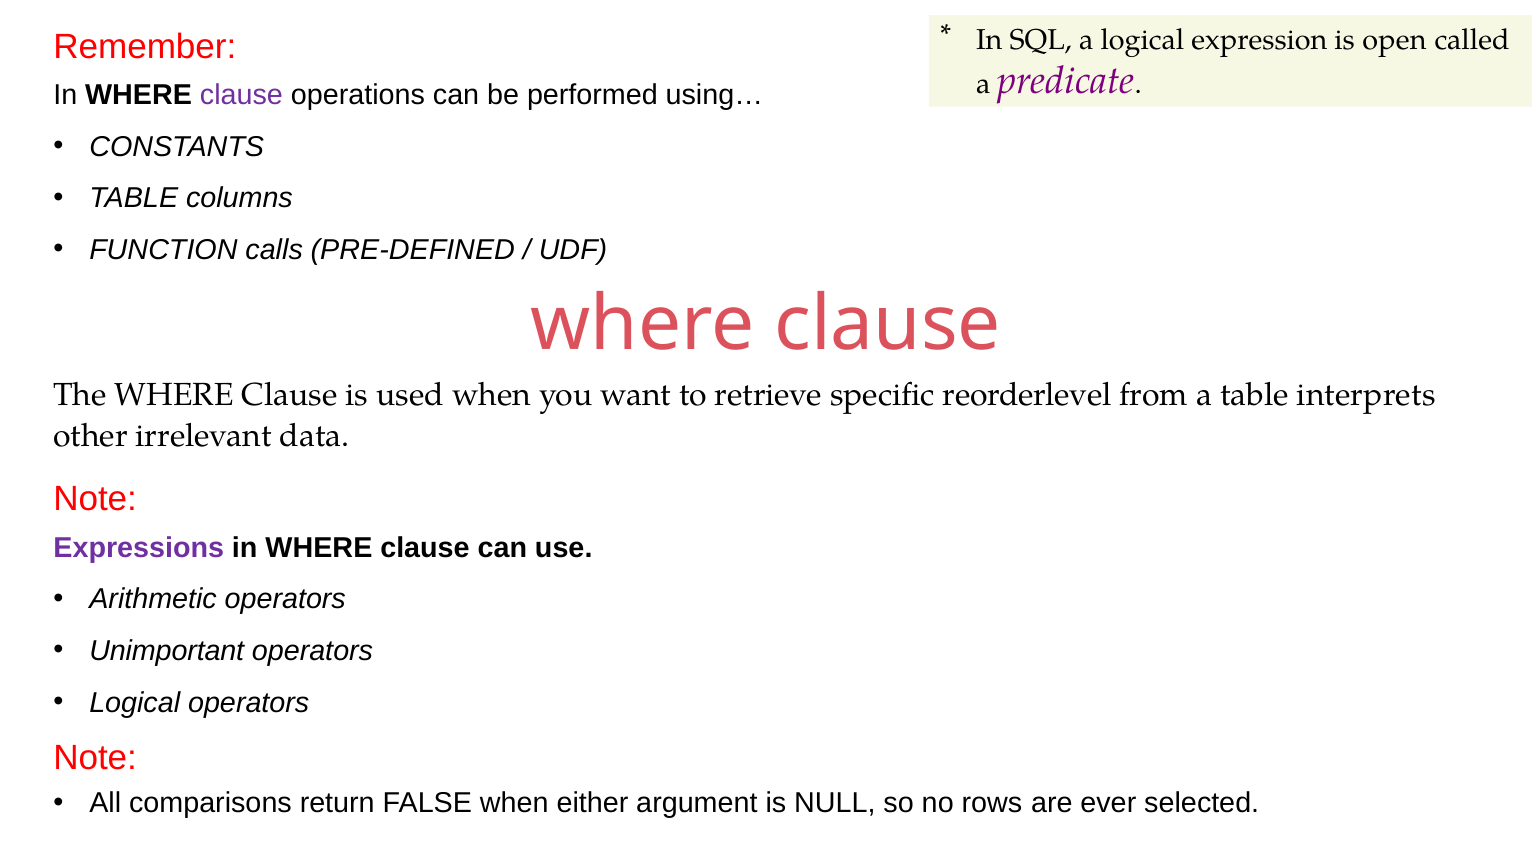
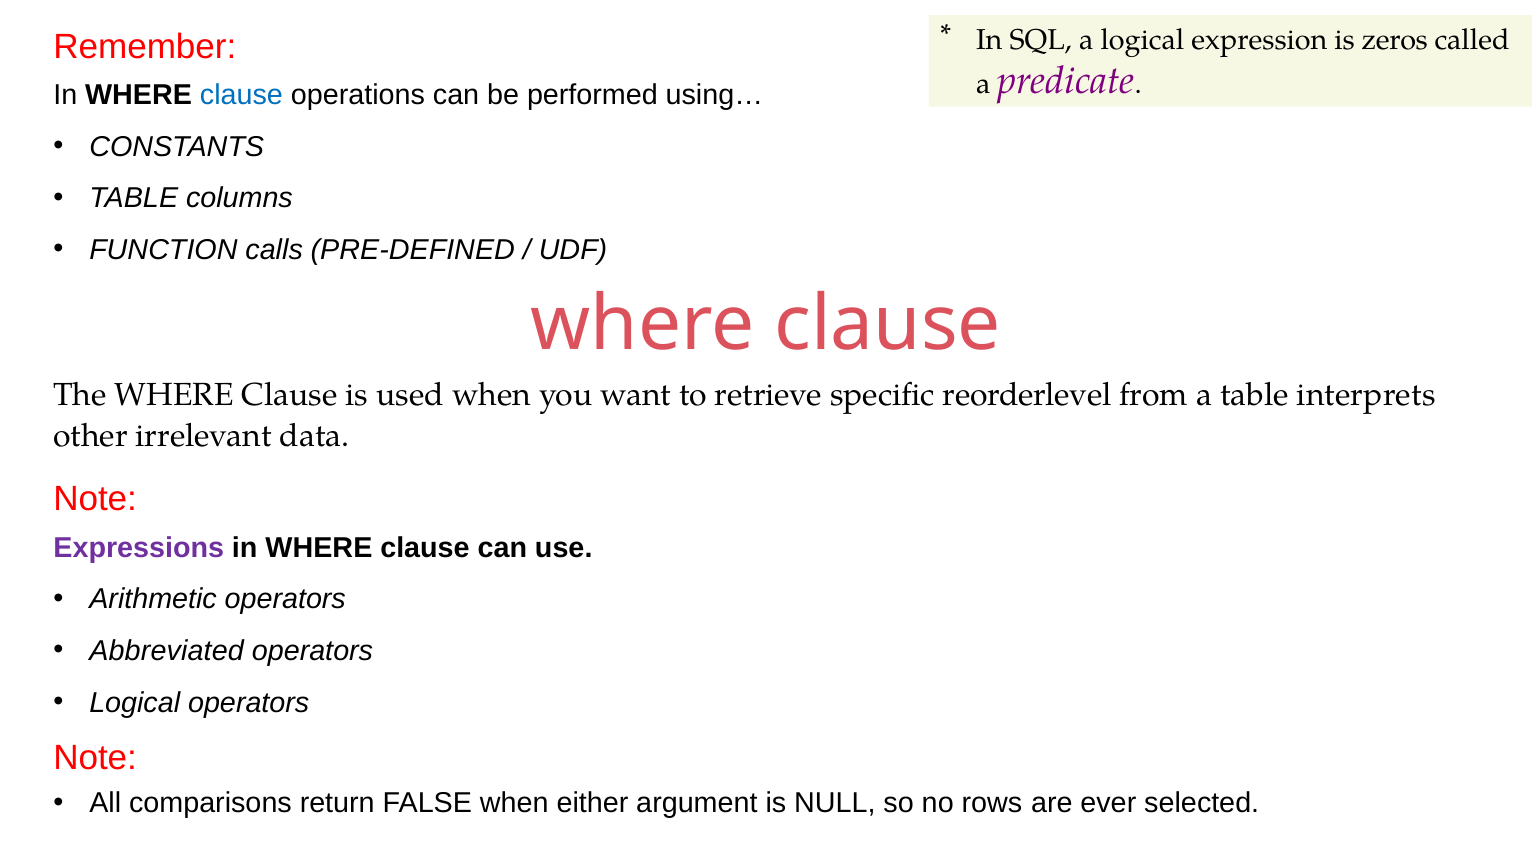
open: open -> zeros
clause at (241, 95) colour: purple -> blue
Unimportant: Unimportant -> Abbreviated
